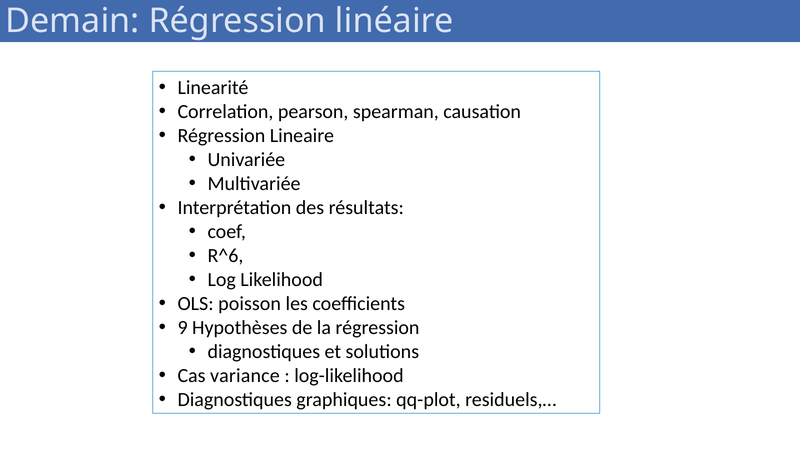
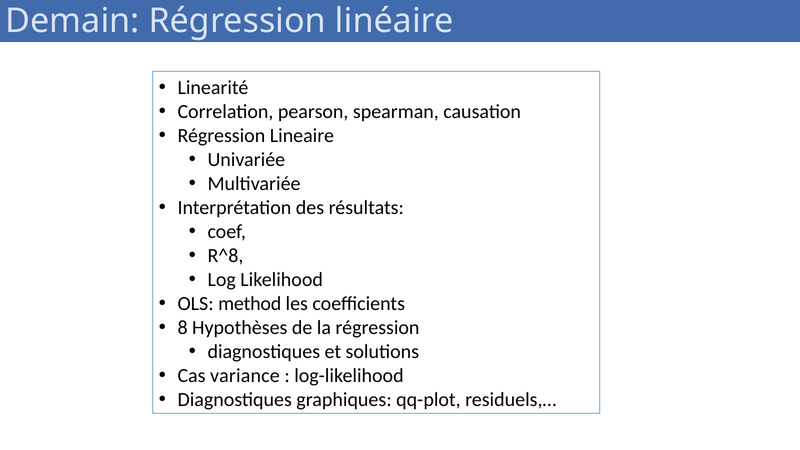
R^6: R^6 -> R^8
poisson: poisson -> method
9: 9 -> 8
